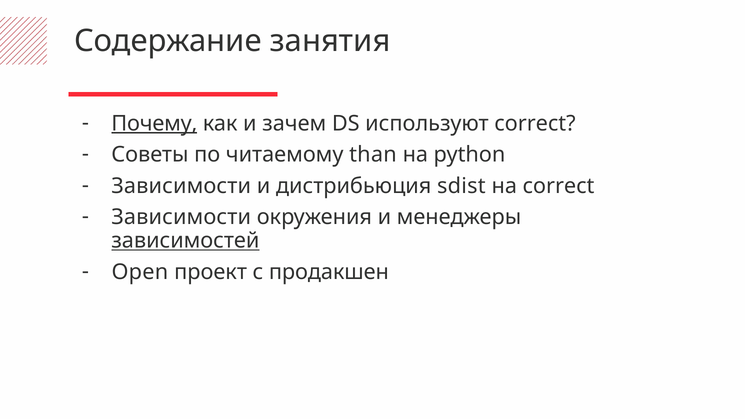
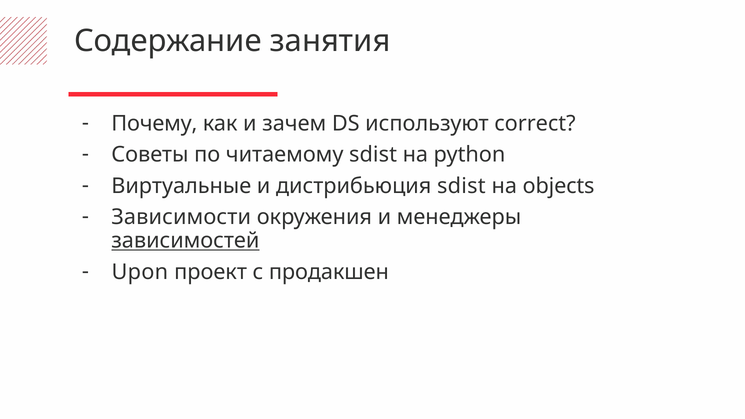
Почему underline: present -> none
читаемому than: than -> sdist
Зависимости at (181, 186): Зависимости -> Виртуальные
на correct: correct -> objects
Open: Open -> Upon
